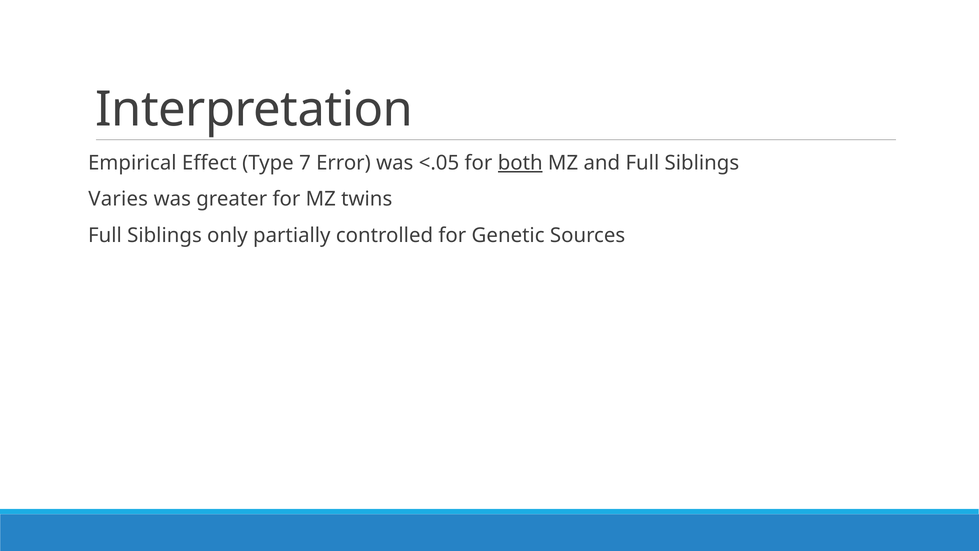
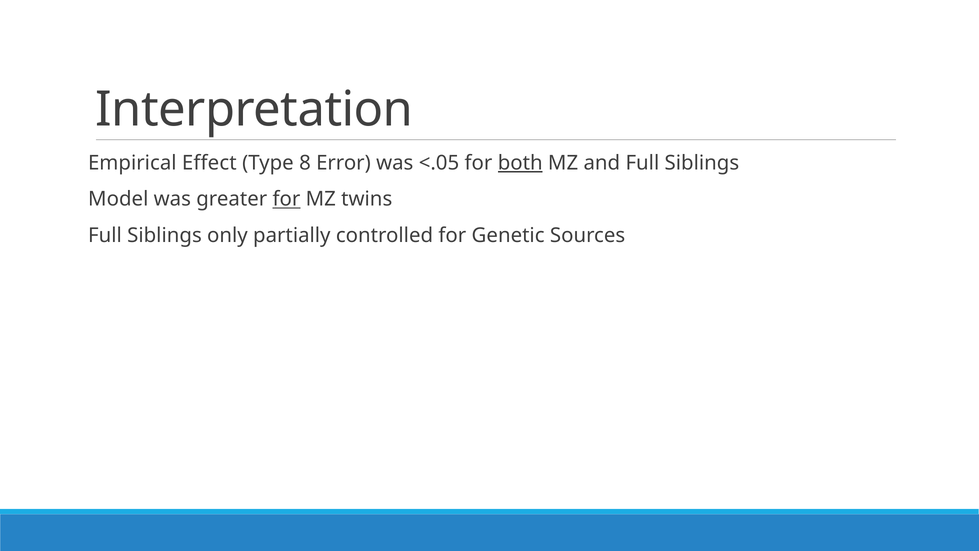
7: 7 -> 8
Varies: Varies -> Model
for at (286, 199) underline: none -> present
